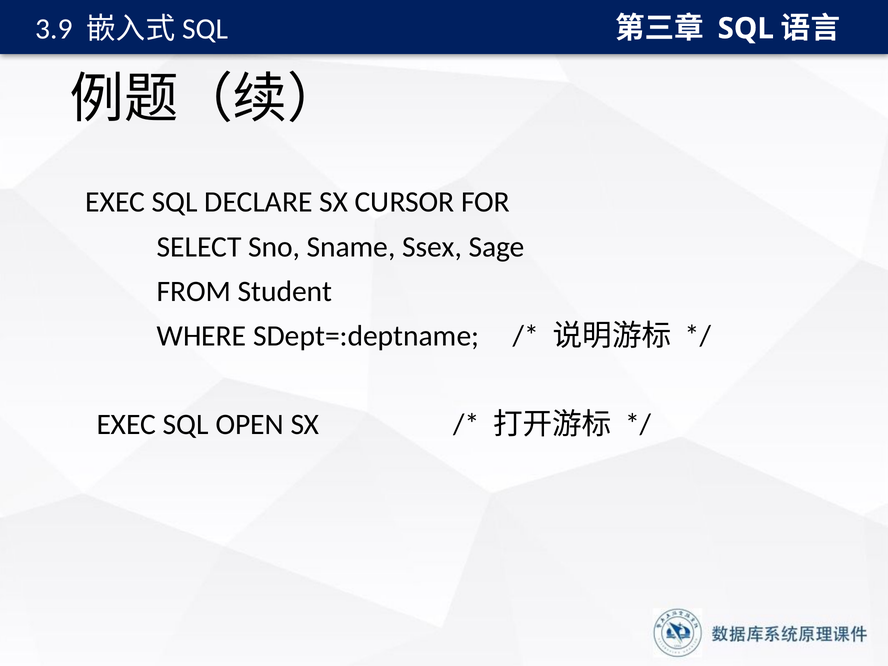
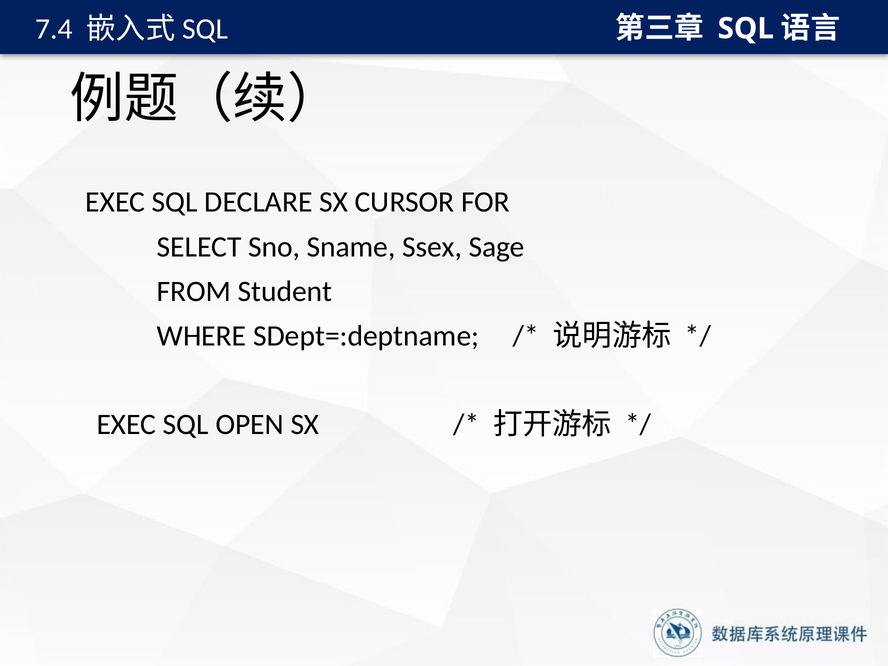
3.9: 3.9 -> 7.4
